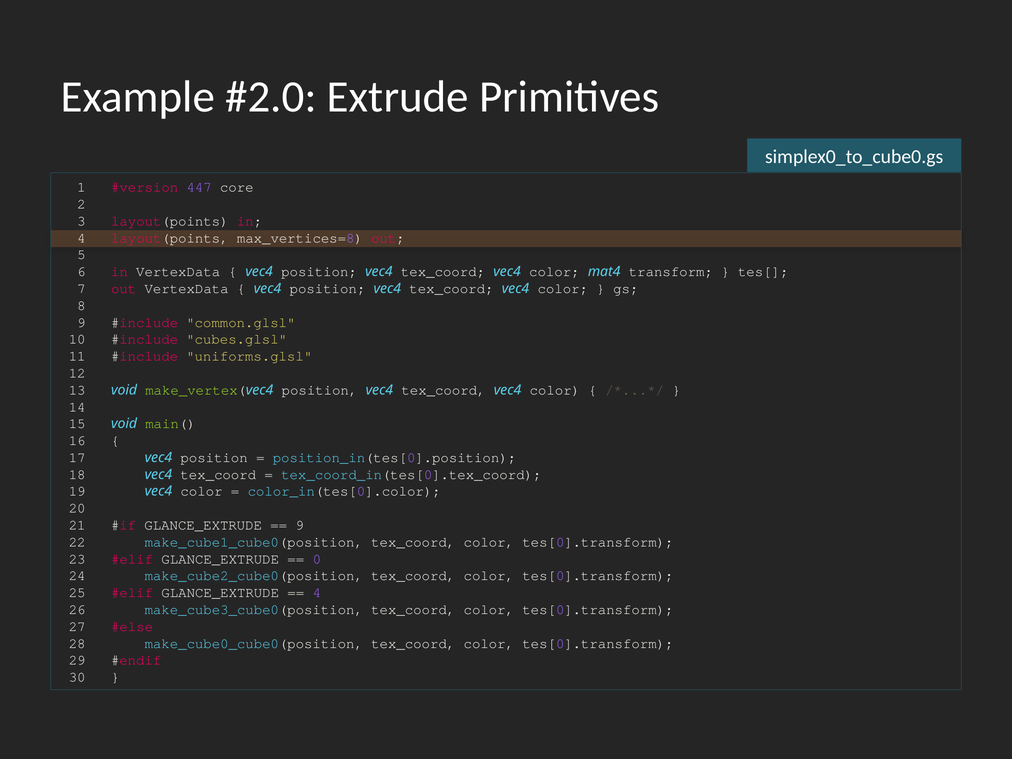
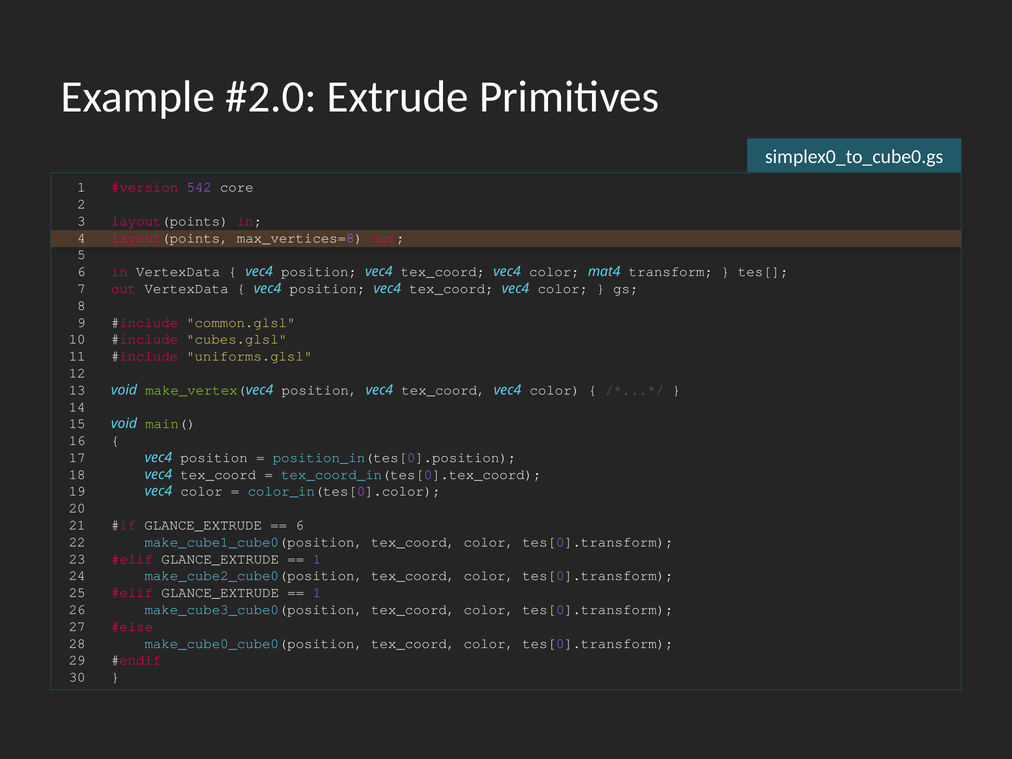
447: 447 -> 542
9 at (300, 525): 9 -> 6
0 at (317, 559): 0 -> 1
4 at (317, 593): 4 -> 1
